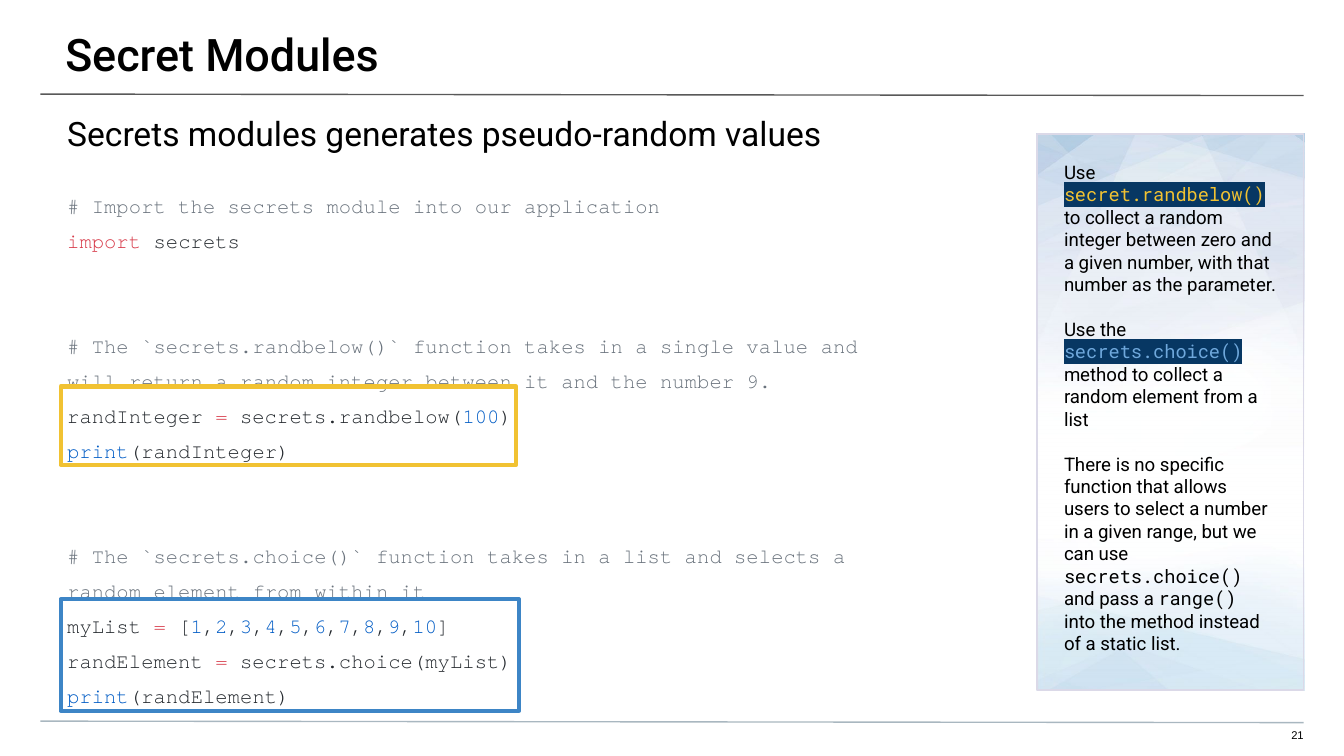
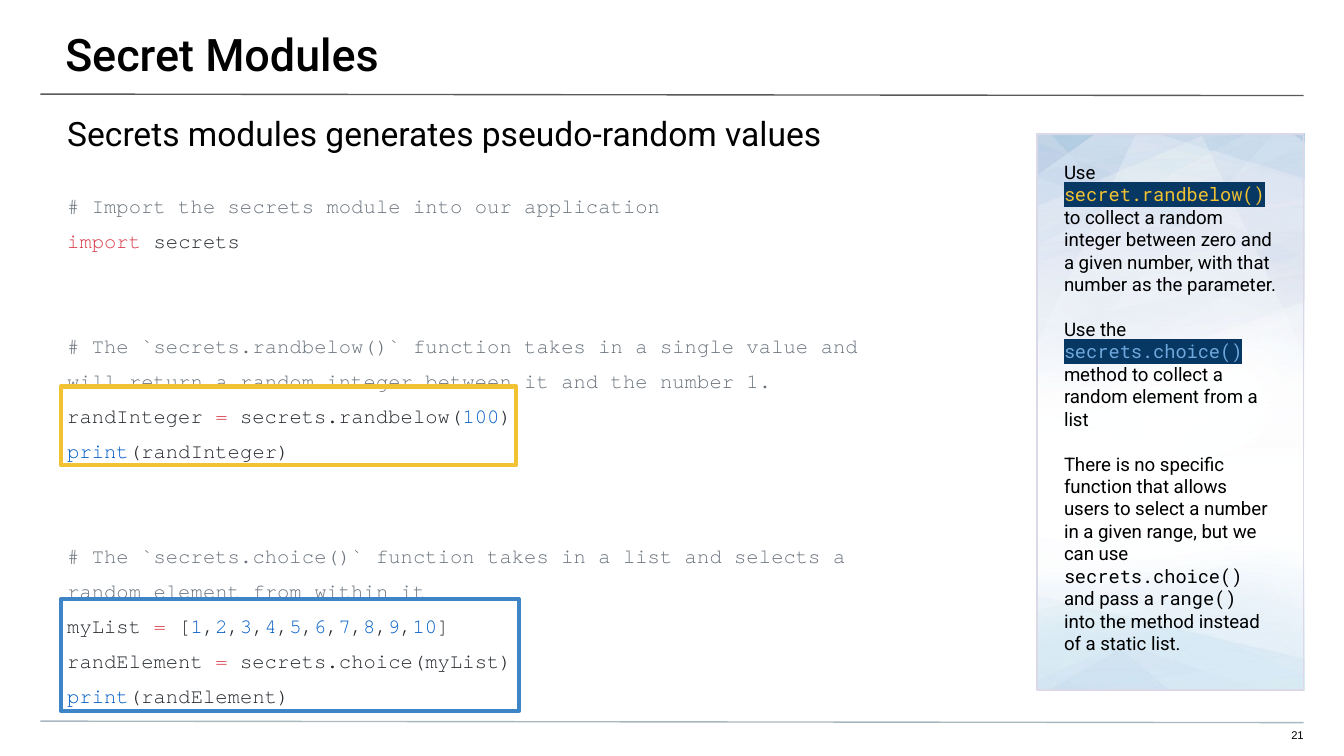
9: 9 -> 1
